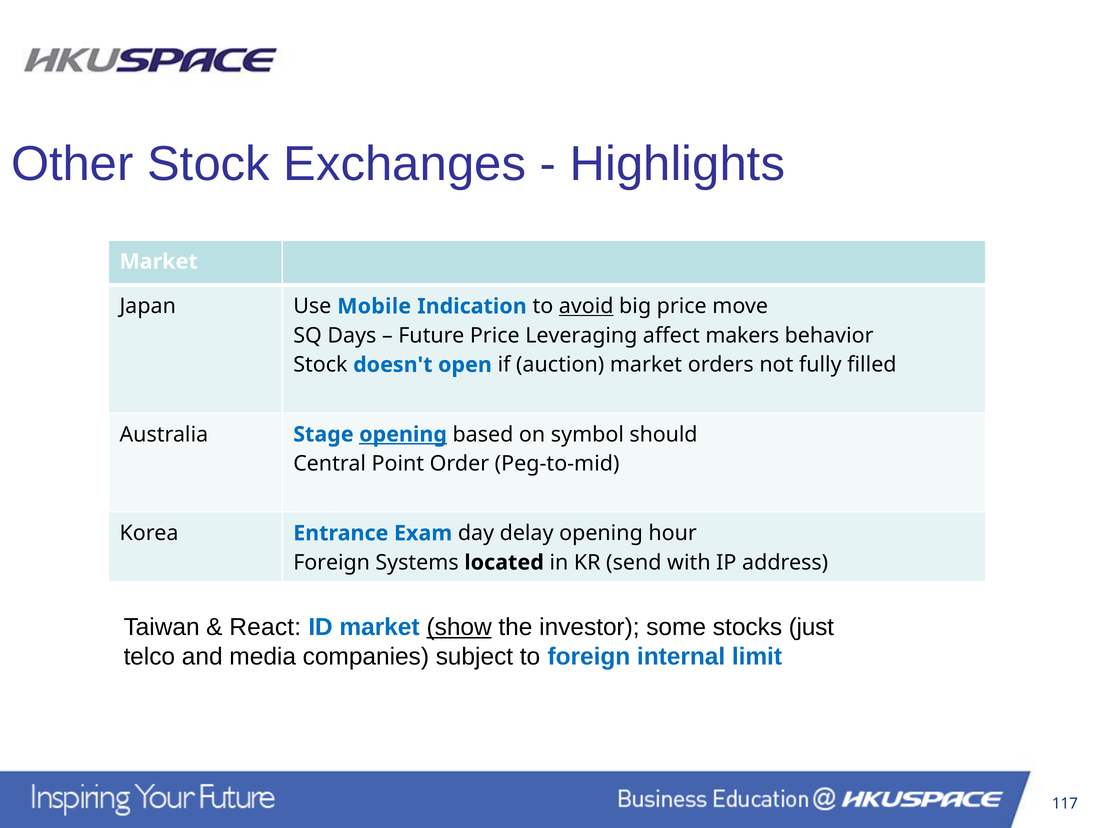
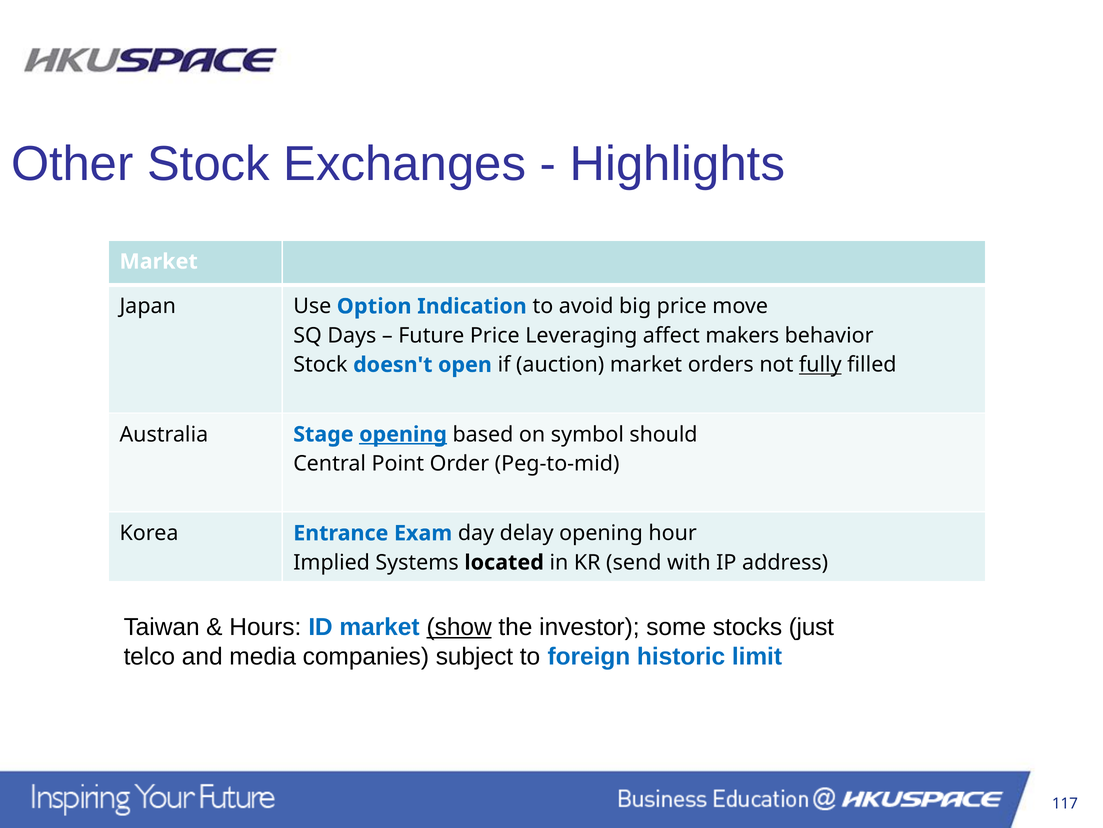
Mobile: Mobile -> Option
avoid underline: present -> none
fully underline: none -> present
Foreign at (332, 562): Foreign -> Implied
React: React -> Hours
internal: internal -> historic
